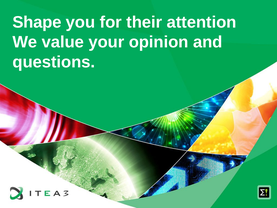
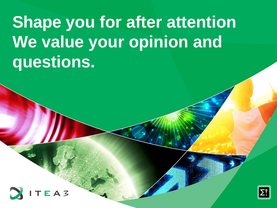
their: their -> after
